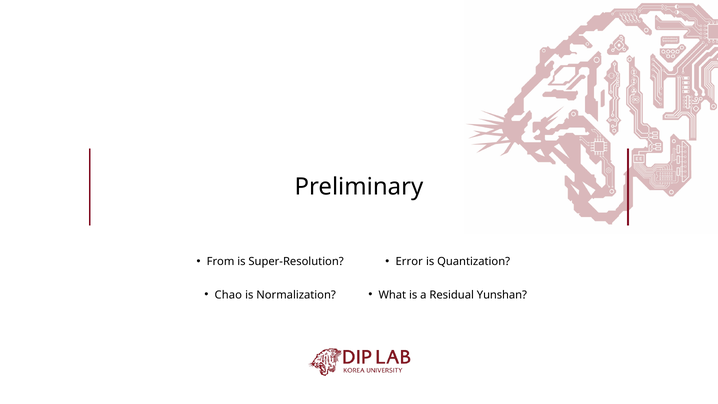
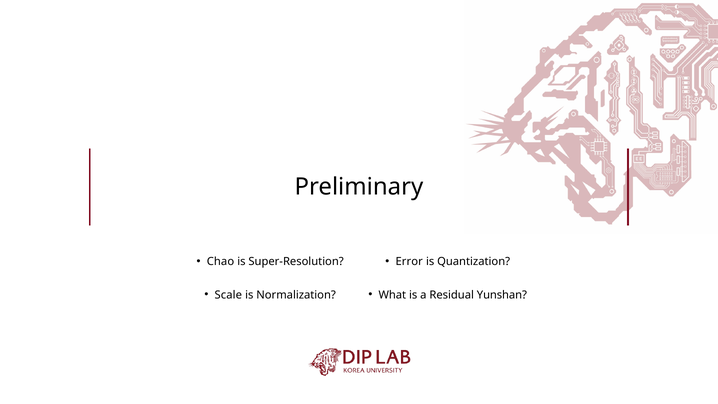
From: From -> Chao
Chao: Chao -> Scale
